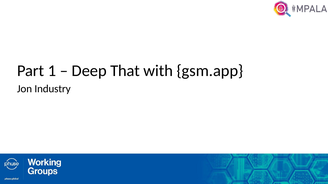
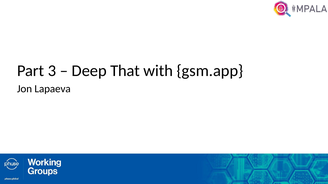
1: 1 -> 3
Industry: Industry -> Lapaeva
